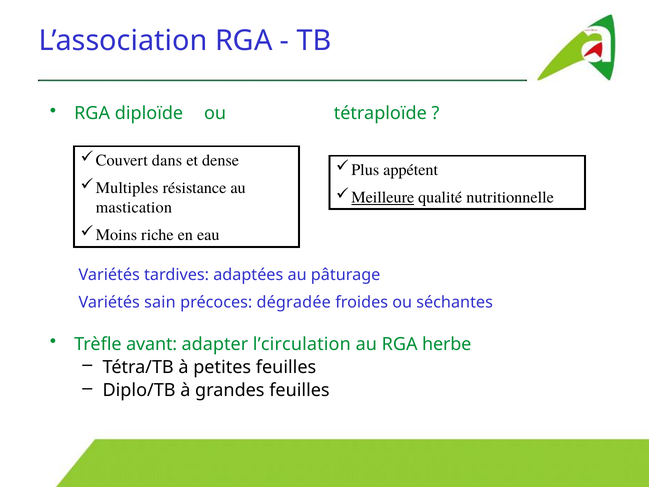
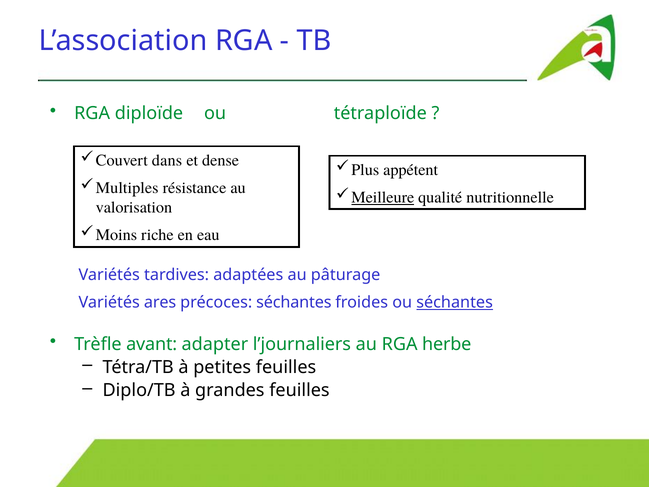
mastication: mastication -> valorisation
sain: sain -> ares
précoces dégradée: dégradée -> séchantes
séchantes at (455, 302) underline: none -> present
l’circulation: l’circulation -> l’journaliers
